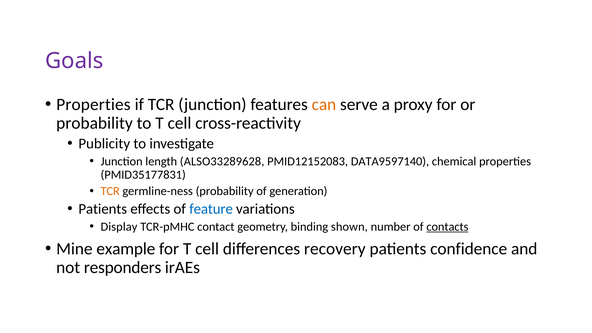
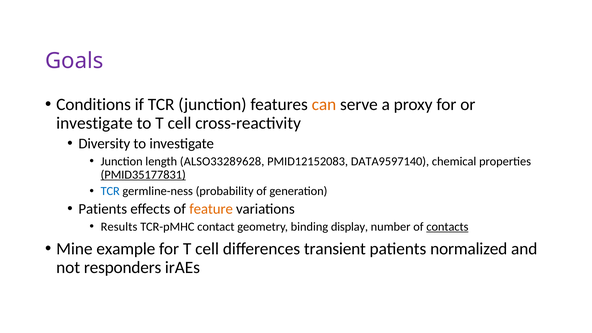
Properties at (93, 105): Properties -> Conditions
probability at (94, 123): probability -> investigate
Publicity: Publicity -> Diversity
PMID35177831 underline: none -> present
TCR at (110, 191) colour: orange -> blue
feature colour: blue -> orange
Display: Display -> Results
shown: shown -> display
recovery: recovery -> transient
confidence: confidence -> normalized
